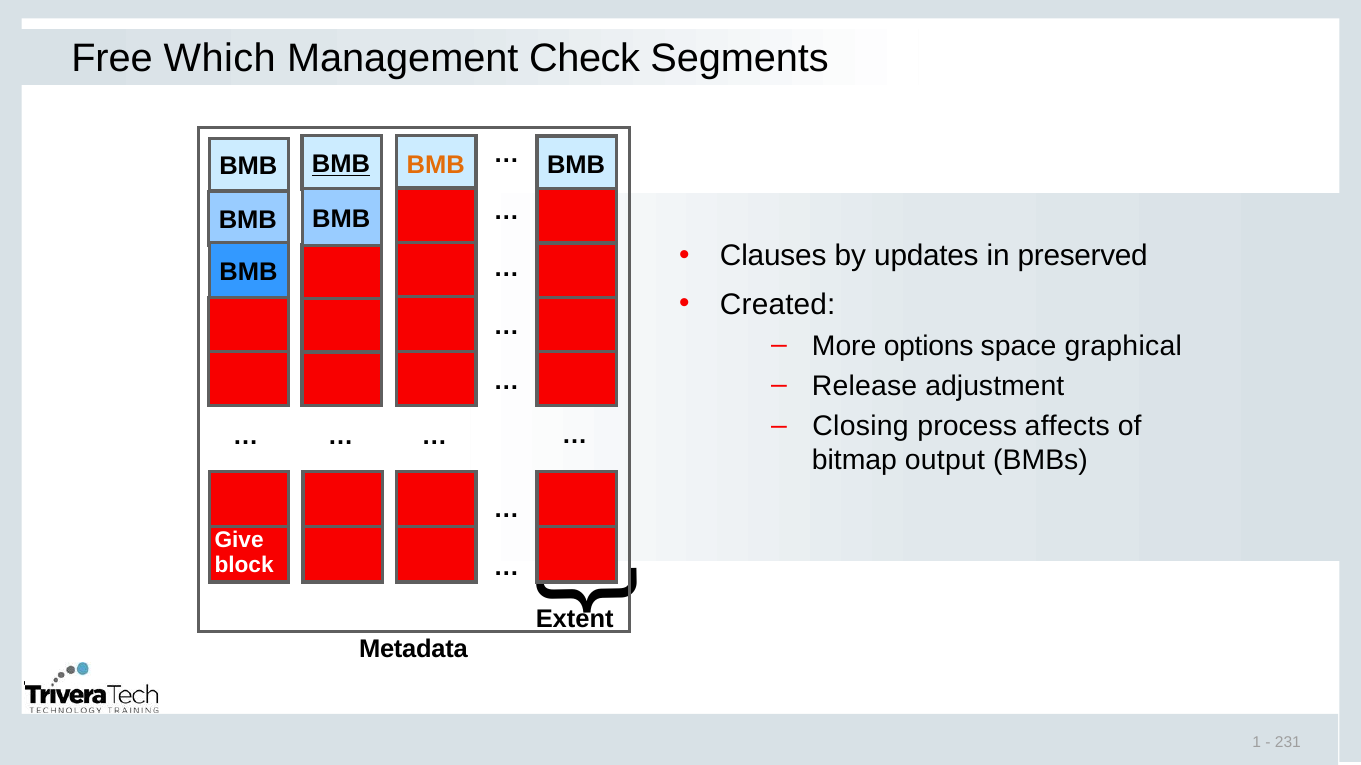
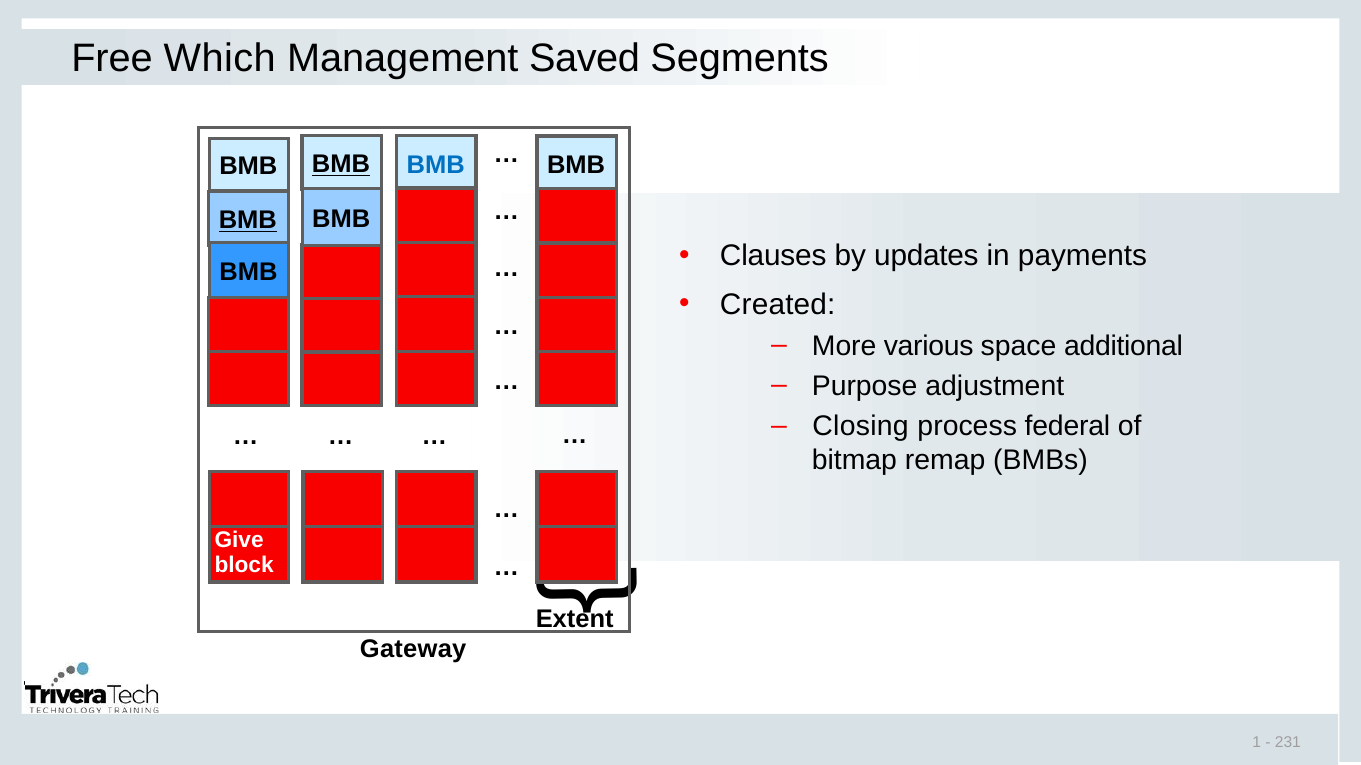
Check: Check -> Saved
BMB at (436, 165) colour: orange -> blue
BMB at (248, 221) underline: none -> present
preserved: preserved -> payments
options: options -> various
graphical: graphical -> additional
Release: Release -> Purpose
affects: affects -> federal
output: output -> remap
Metadata: Metadata -> Gateway
